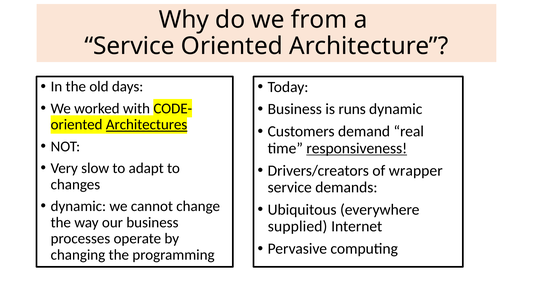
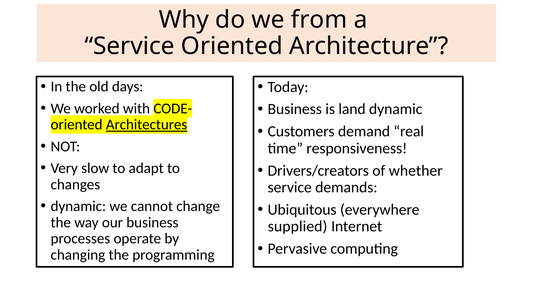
runs: runs -> land
responsiveness underline: present -> none
wrapper: wrapper -> whether
